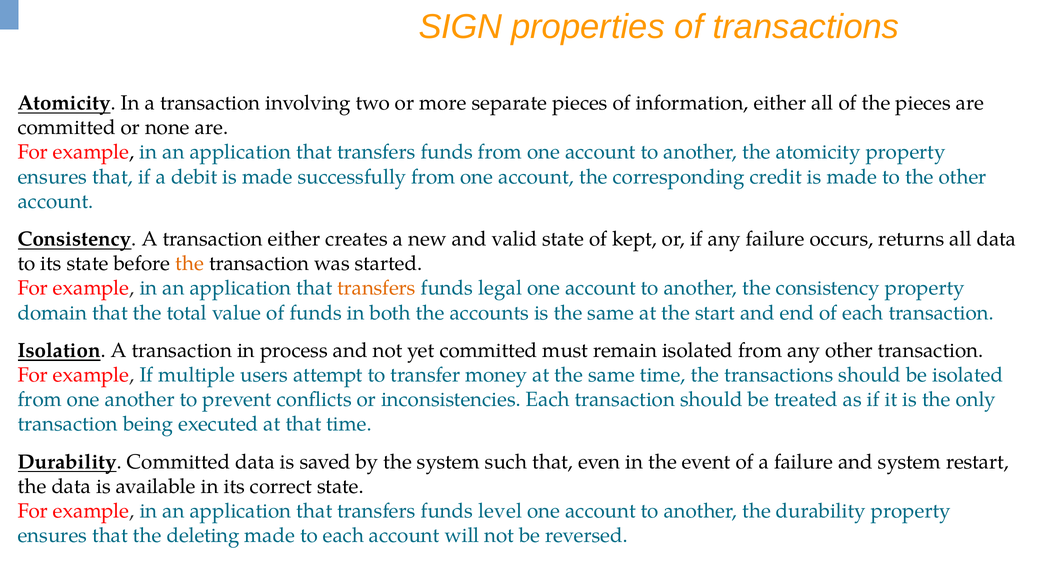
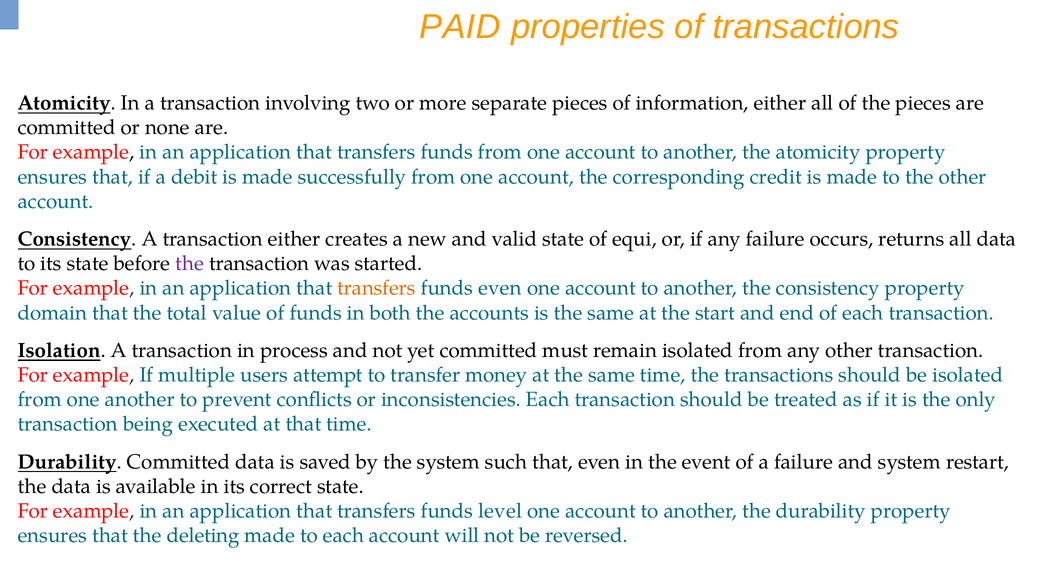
SIGN: SIGN -> PAID
kept: kept -> equi
the at (190, 264) colour: orange -> purple
funds legal: legal -> even
